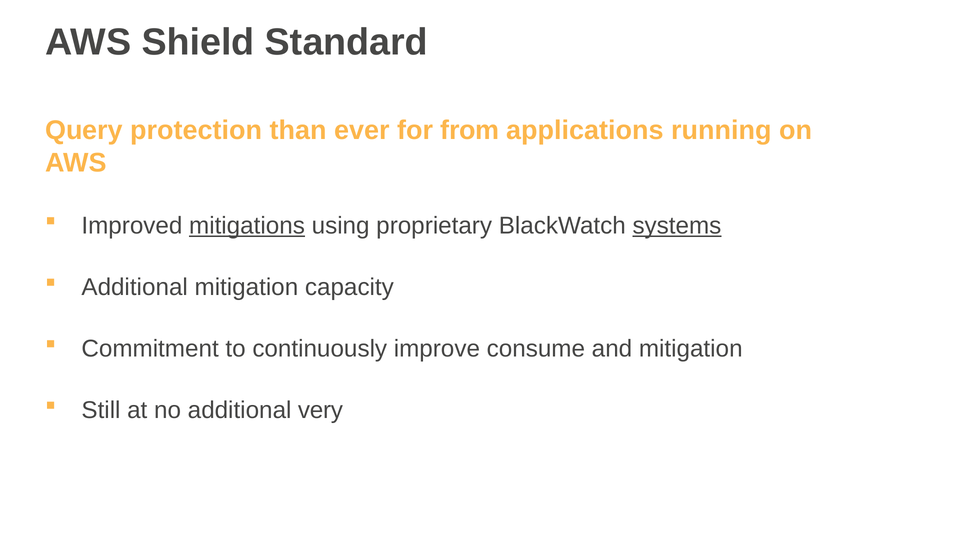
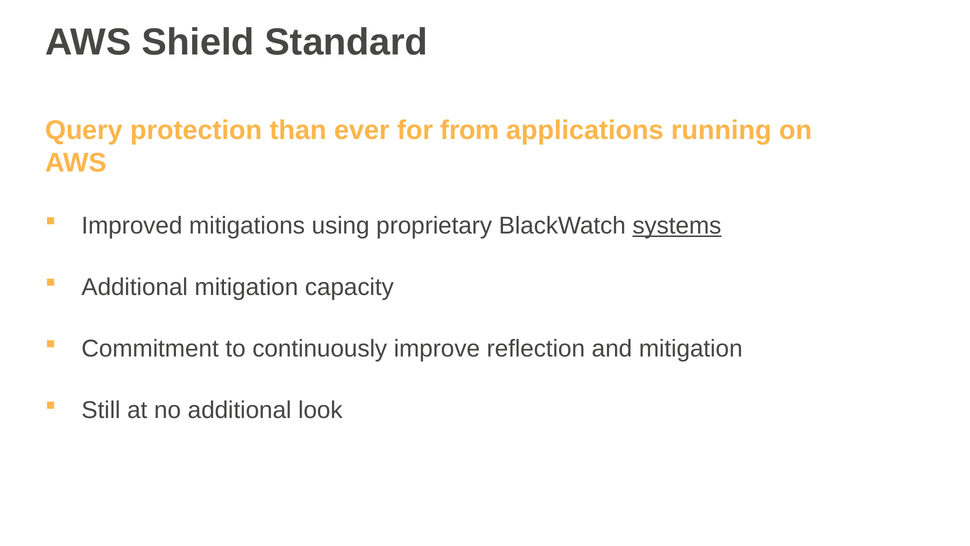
mitigations underline: present -> none
consume: consume -> reflection
very: very -> look
